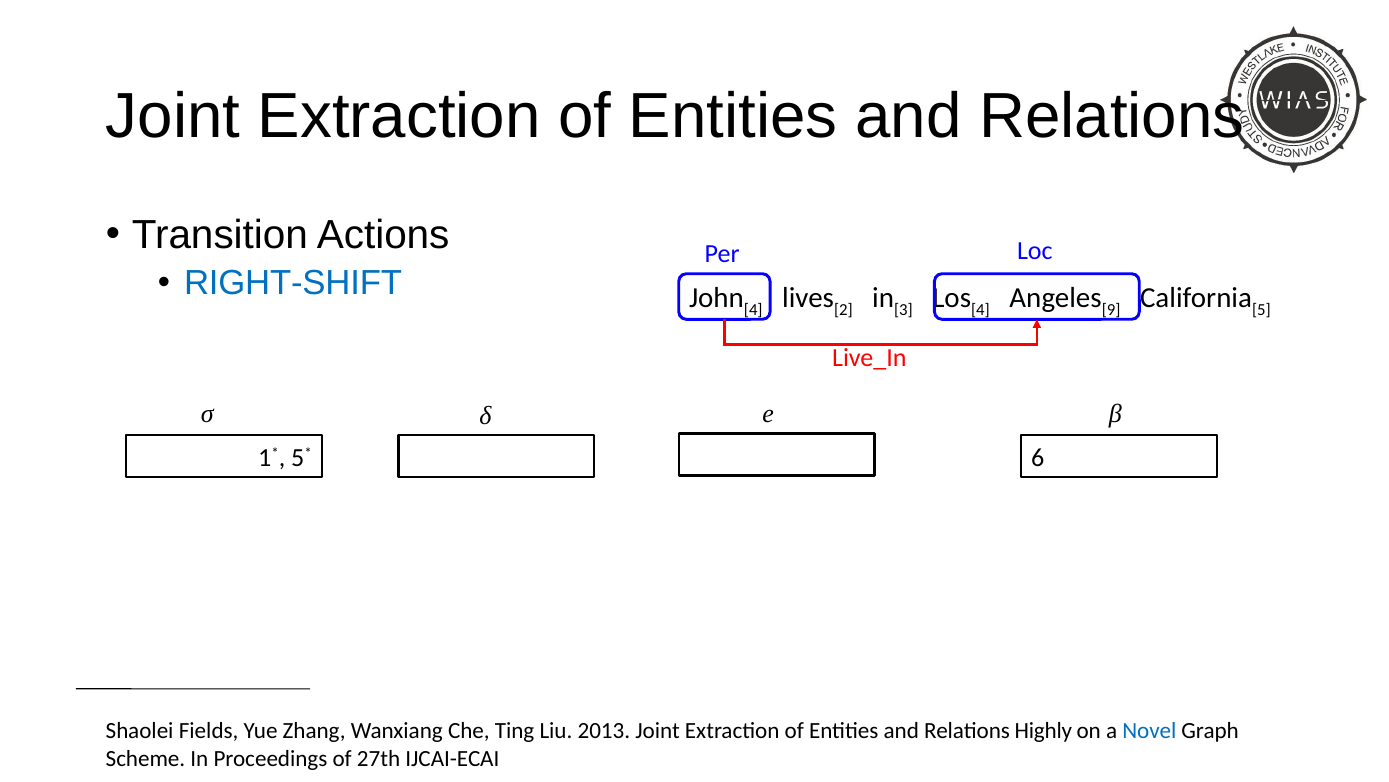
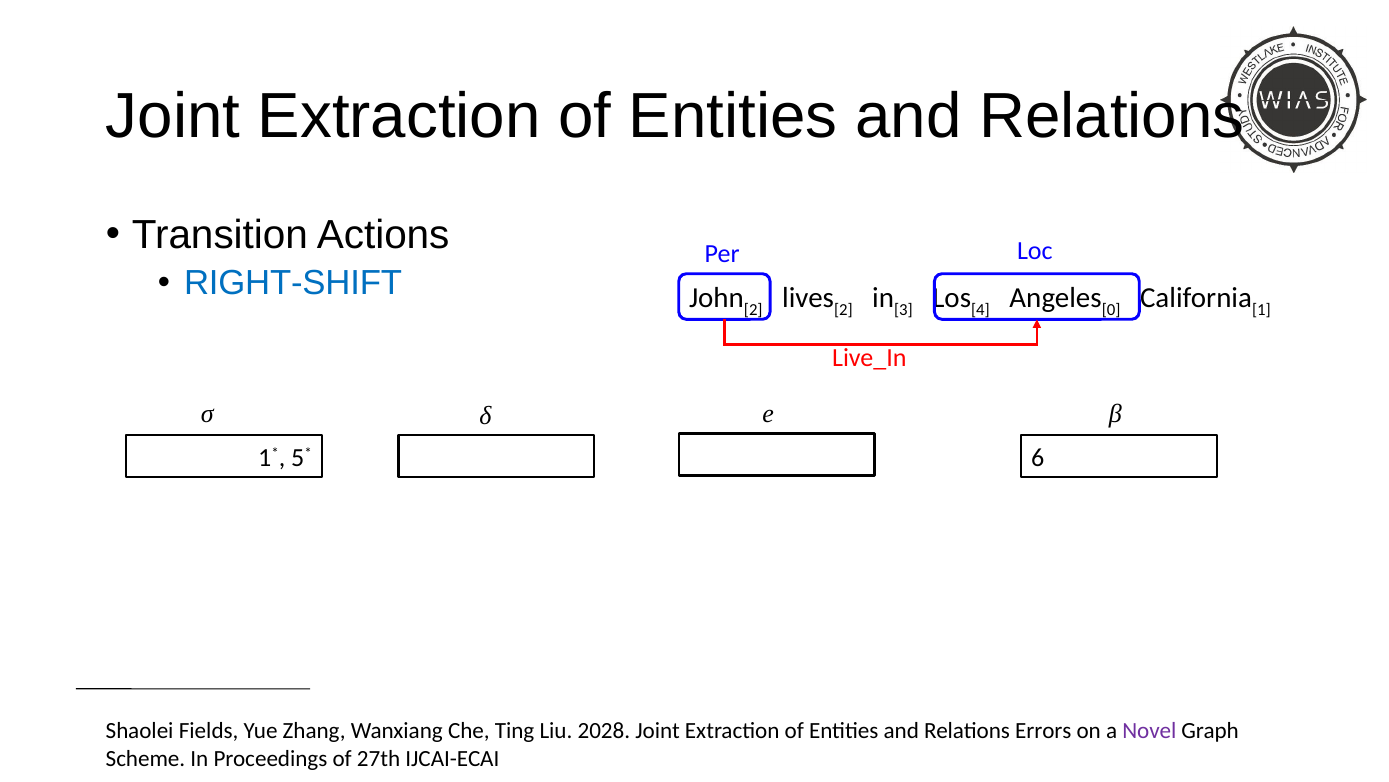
4 at (753, 309): 4 -> 2
9: 9 -> 0
5: 5 -> 1
2013: 2013 -> 2028
Highly: Highly -> Errors
Novel colour: blue -> purple
